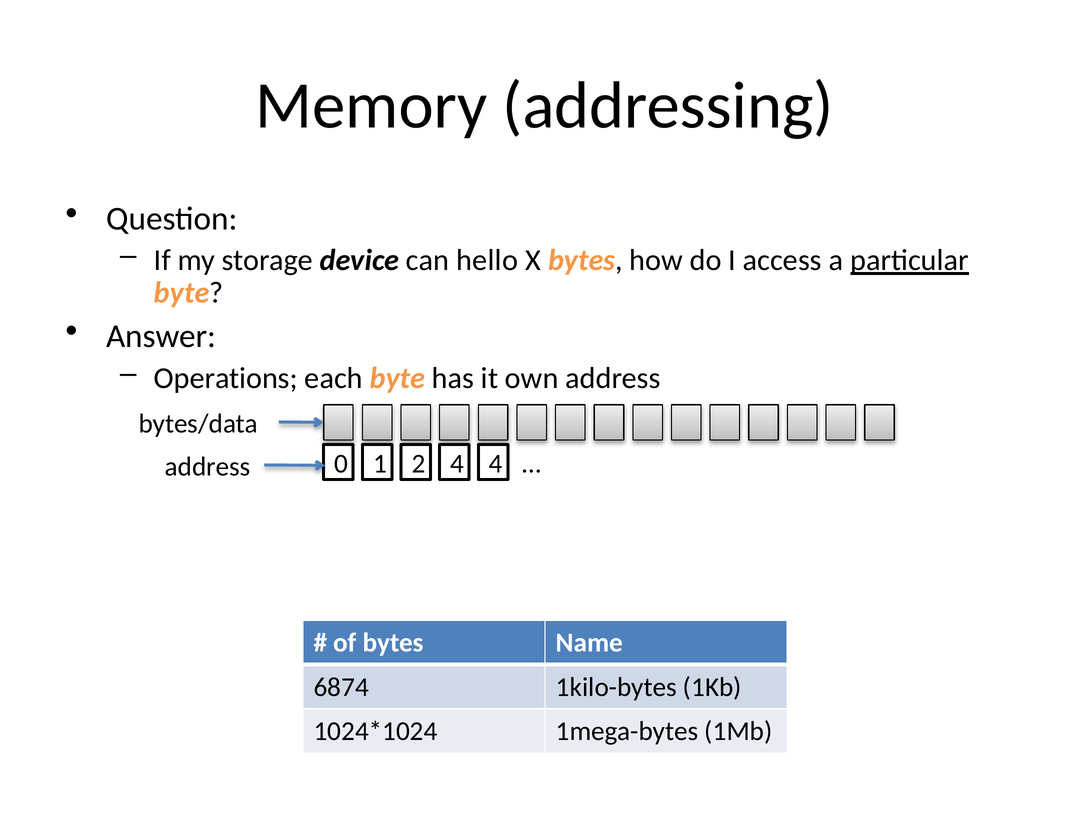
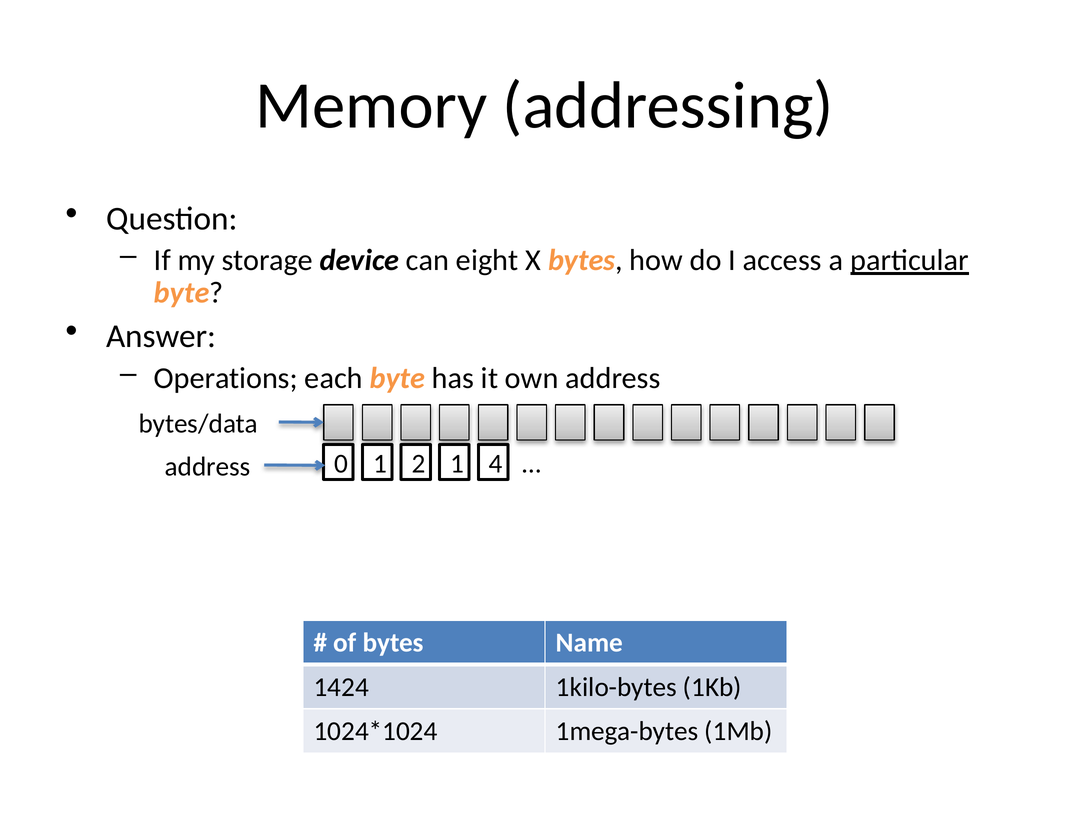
hello: hello -> eight
2 4: 4 -> 1
6874: 6874 -> 1424
